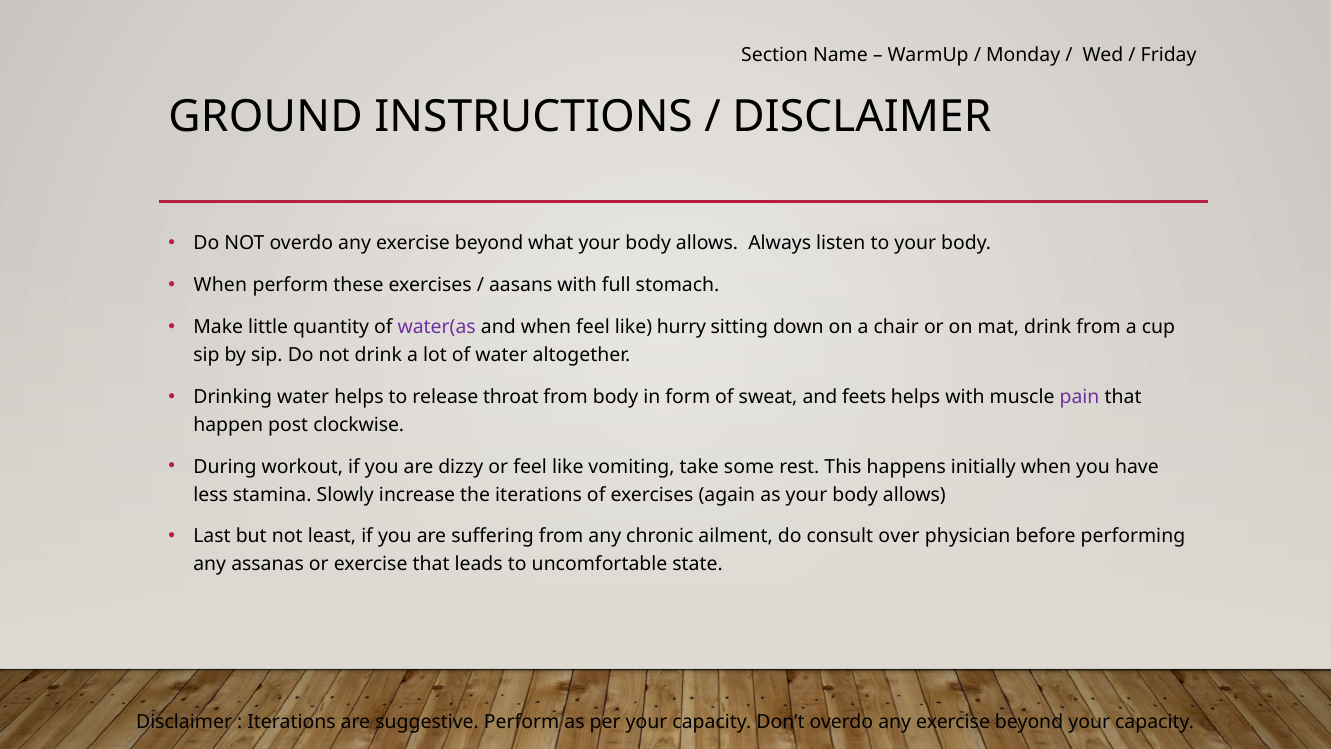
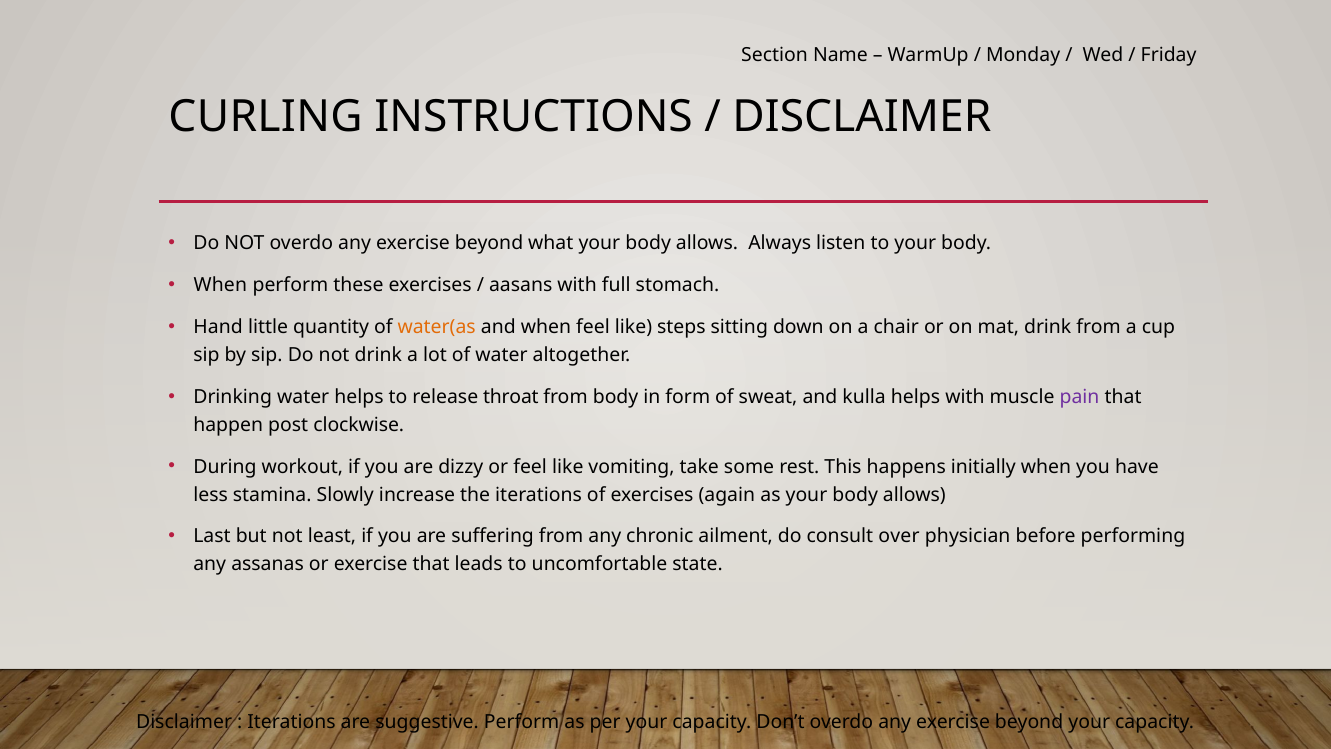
GROUND: GROUND -> CURLING
Make: Make -> Hand
water(as colour: purple -> orange
hurry: hurry -> steps
feets: feets -> kulla
